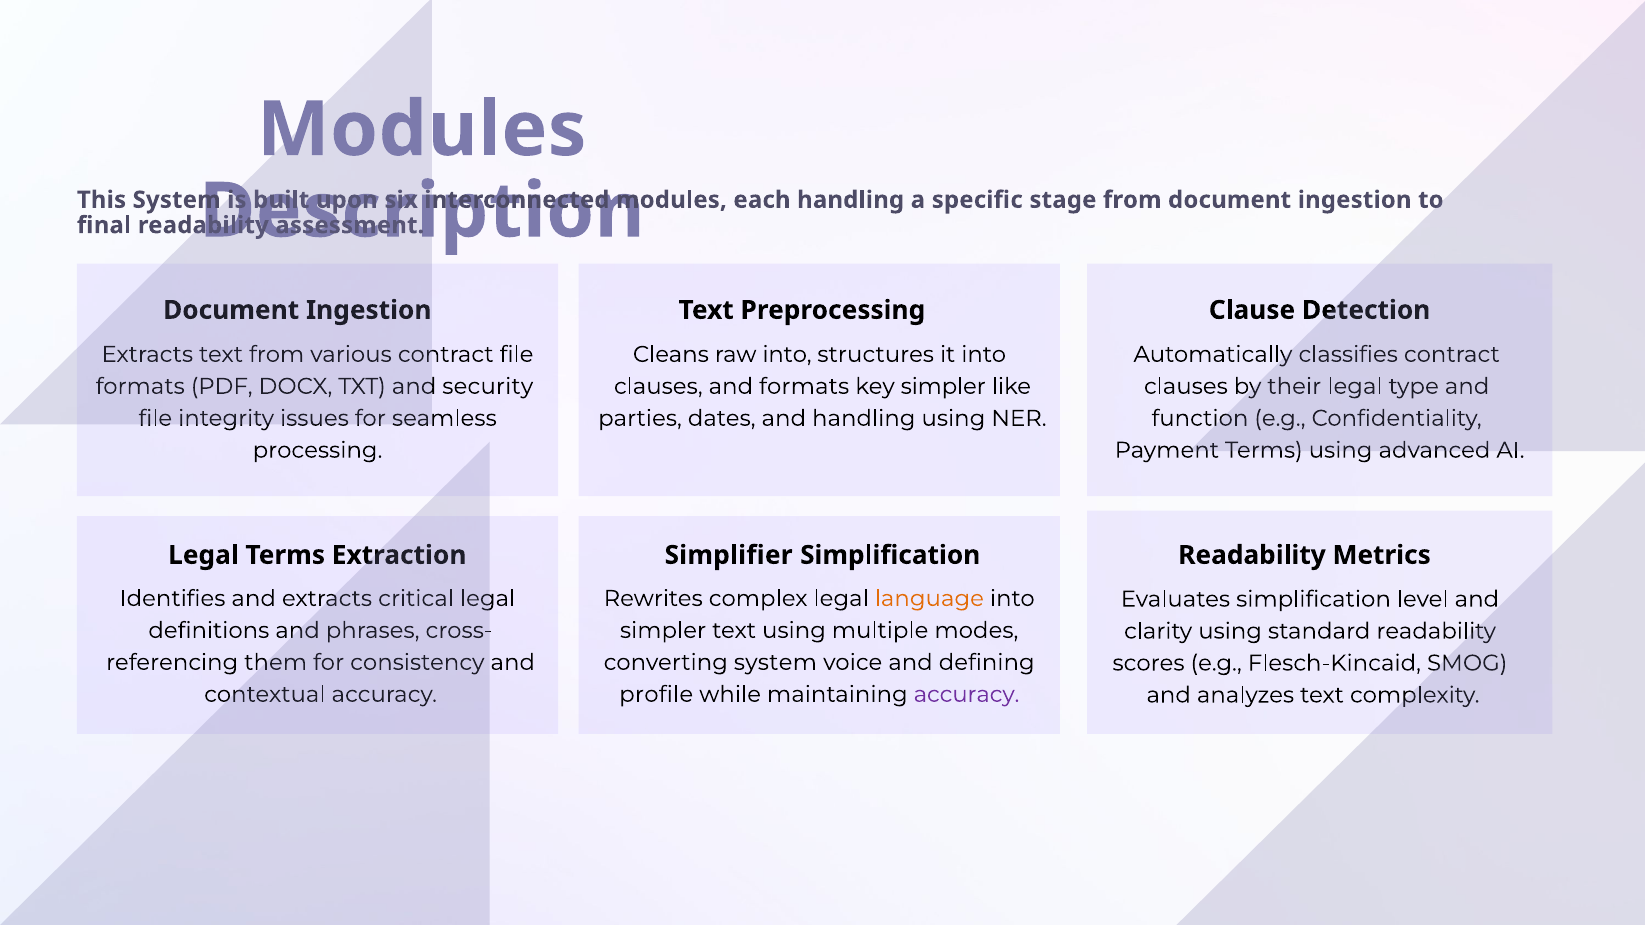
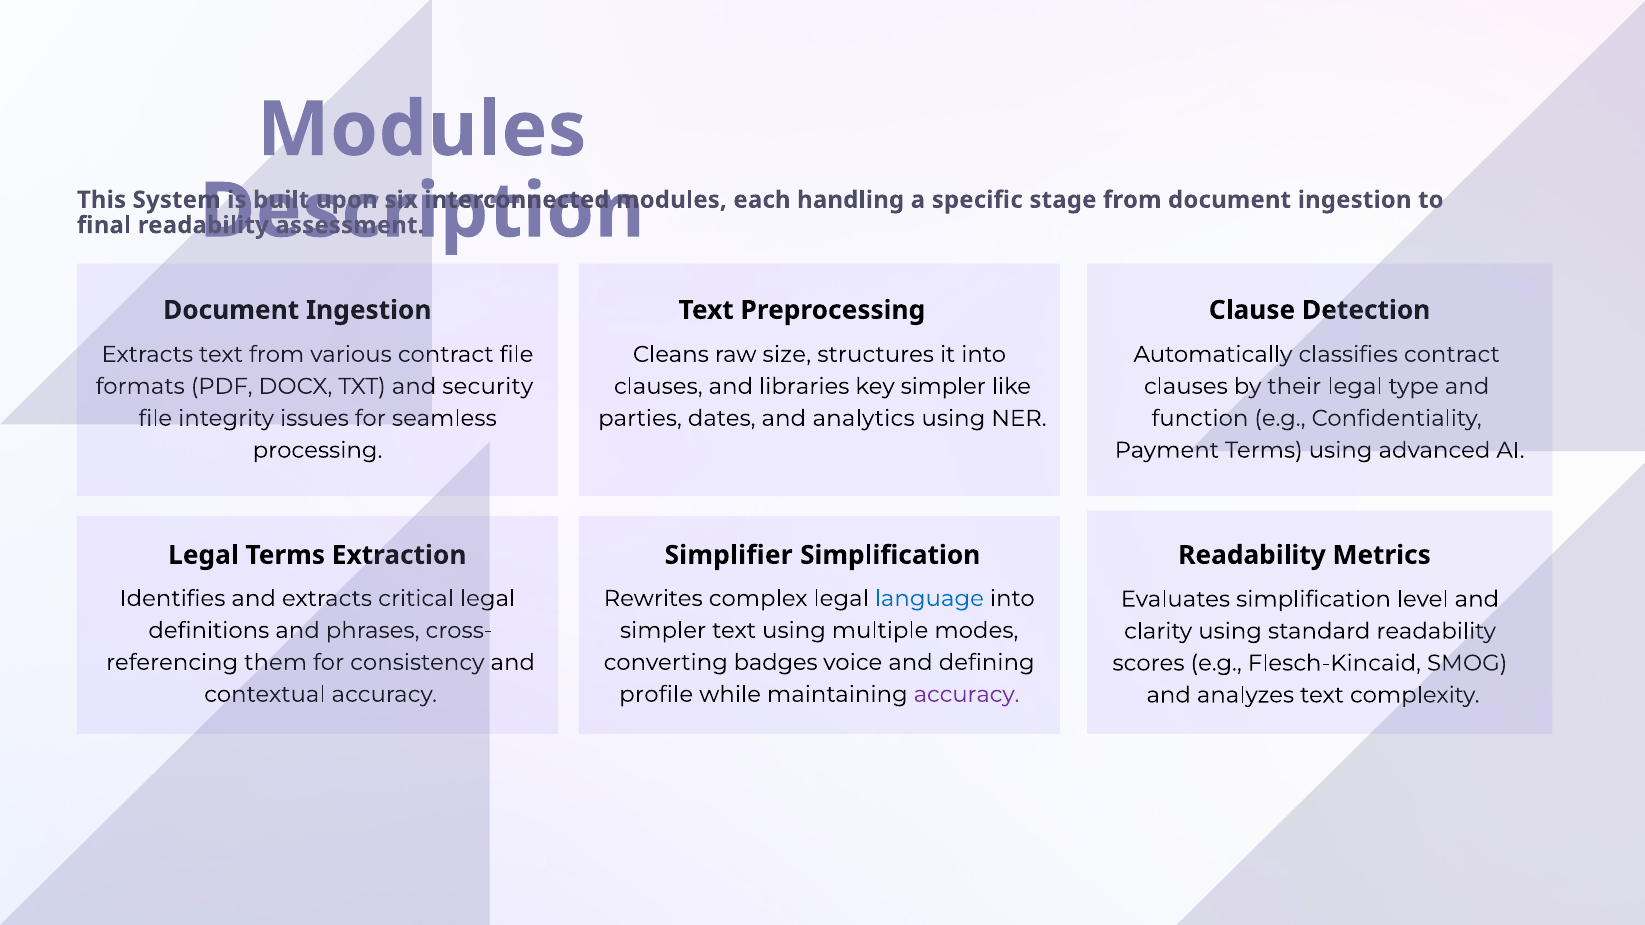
raw into: into -> size
and formats: formats -> libraries
and handling: handling -> analytics
language colour: orange -> blue
converting system: system -> badges
